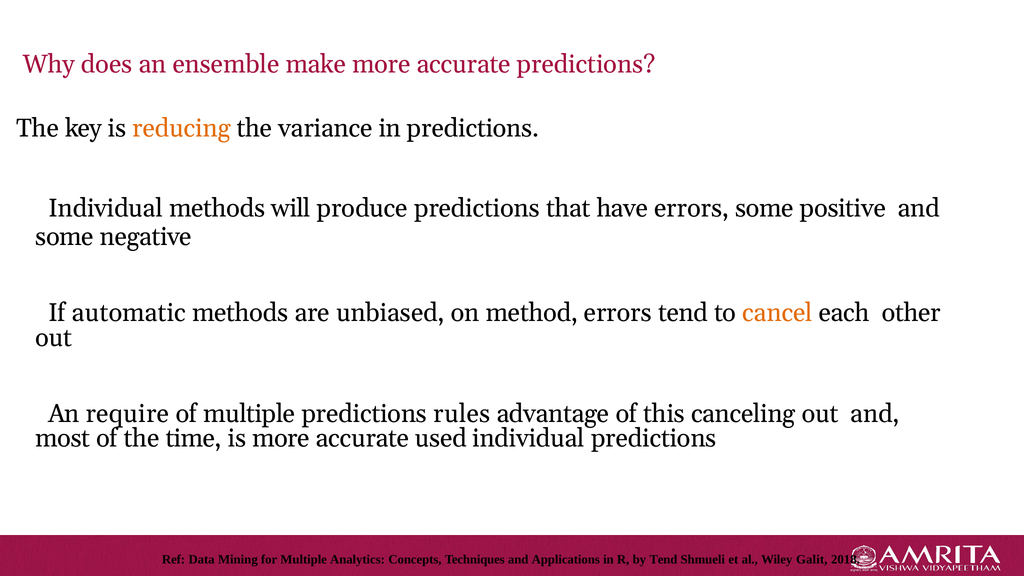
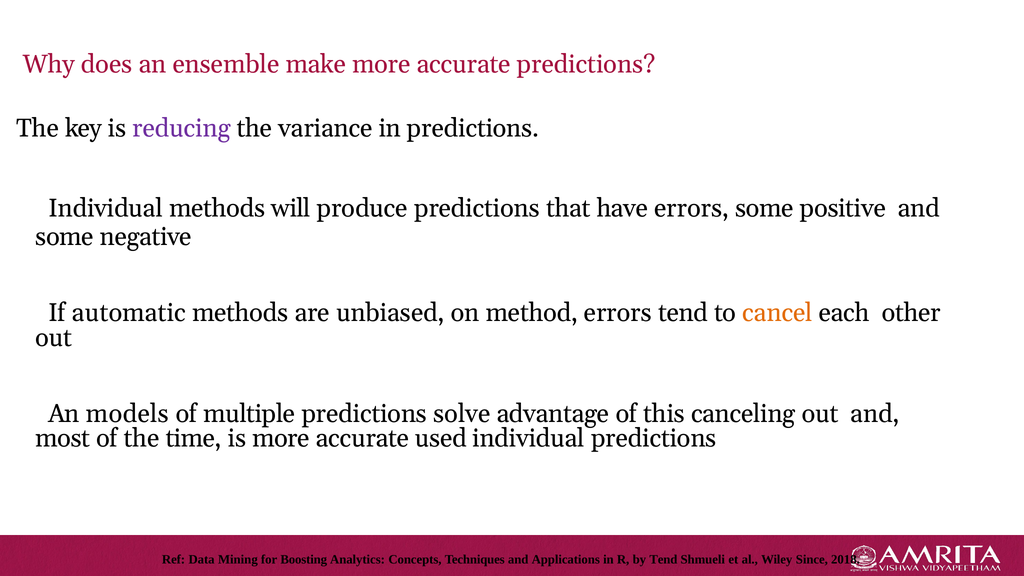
reducing colour: orange -> purple
require: require -> models
rules: rules -> solve
for Multiple: Multiple -> Boosting
Galit: Galit -> Since
